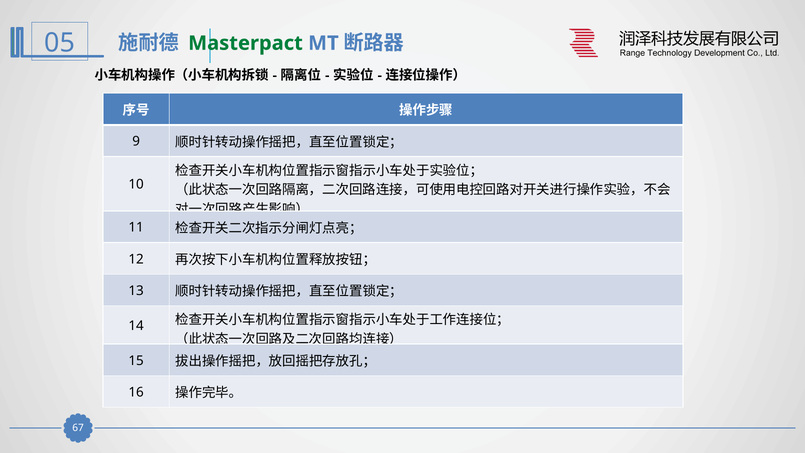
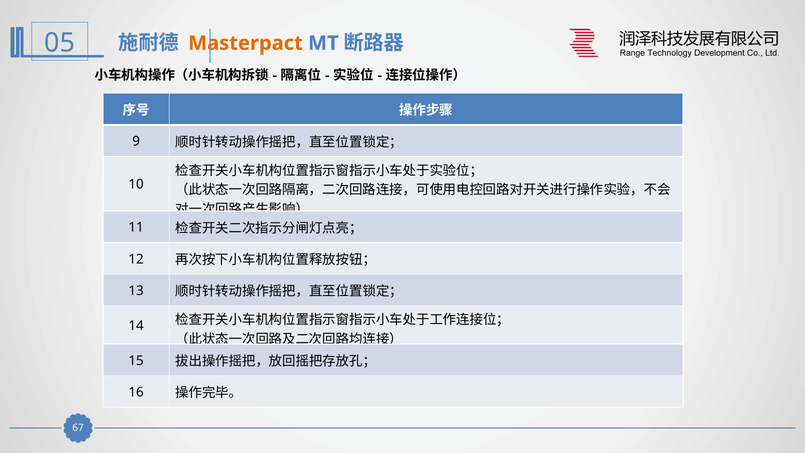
Masterpact colour: green -> orange
